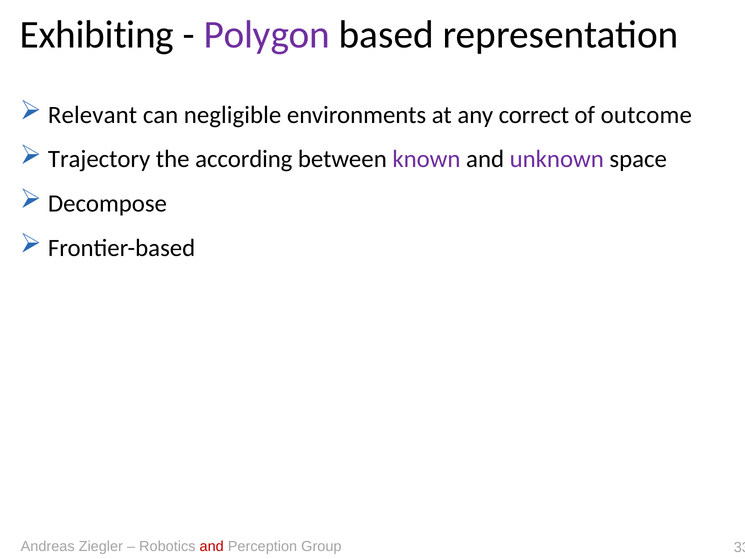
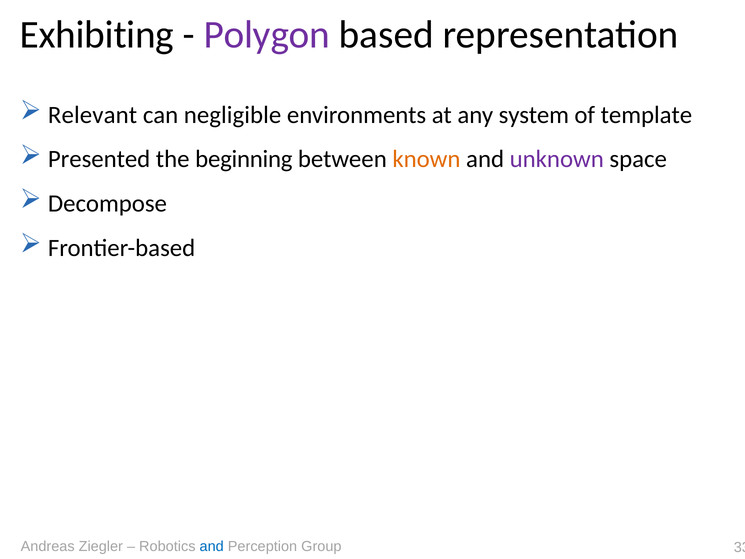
correct: correct -> system
outcome: outcome -> template
Trajectory: Trajectory -> Presented
according: according -> beginning
known colour: purple -> orange
and at (212, 546) colour: red -> blue
